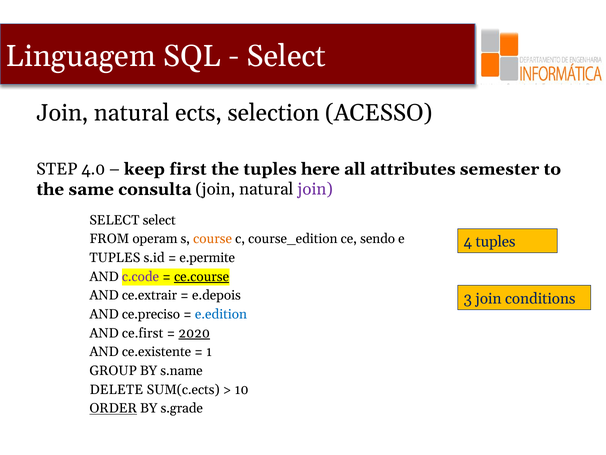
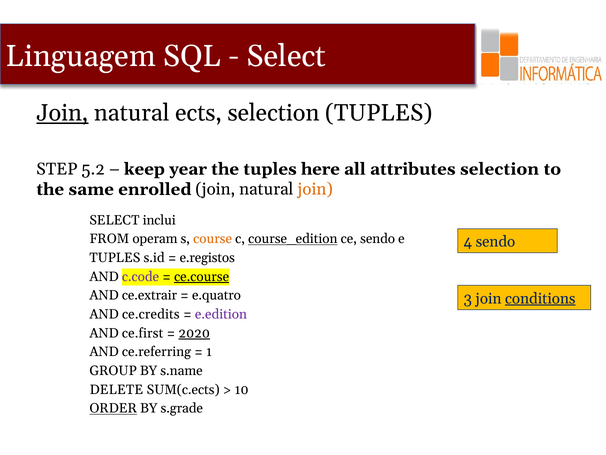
Join at (62, 113) underline: none -> present
selection ACESSO: ACESSO -> TUPLES
4.0: 4.0 -> 5.2
first: first -> year
attributes semester: semester -> selection
consulta: consulta -> enrolled
join at (315, 189) colour: purple -> orange
SELECT select: select -> inclui
course_edition underline: none -> present
4 tuples: tuples -> sendo
e.permite: e.permite -> e.registos
e.depois: e.depois -> e.quatro
conditions underline: none -> present
ce.preciso: ce.preciso -> ce.credits
e.edition colour: blue -> purple
ce.existente: ce.existente -> ce.referring
